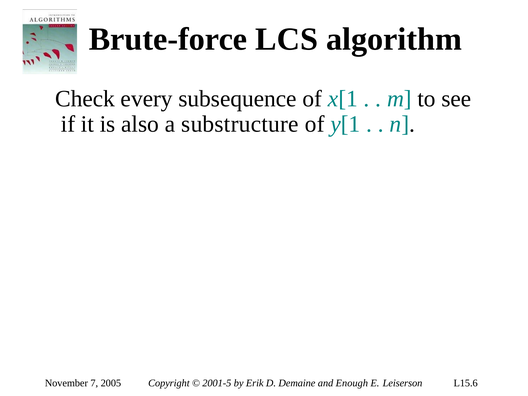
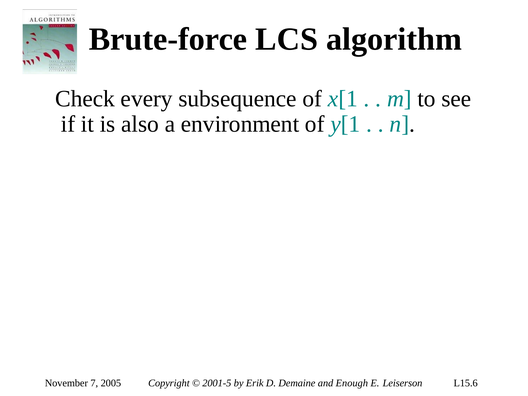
substructure: substructure -> environment
